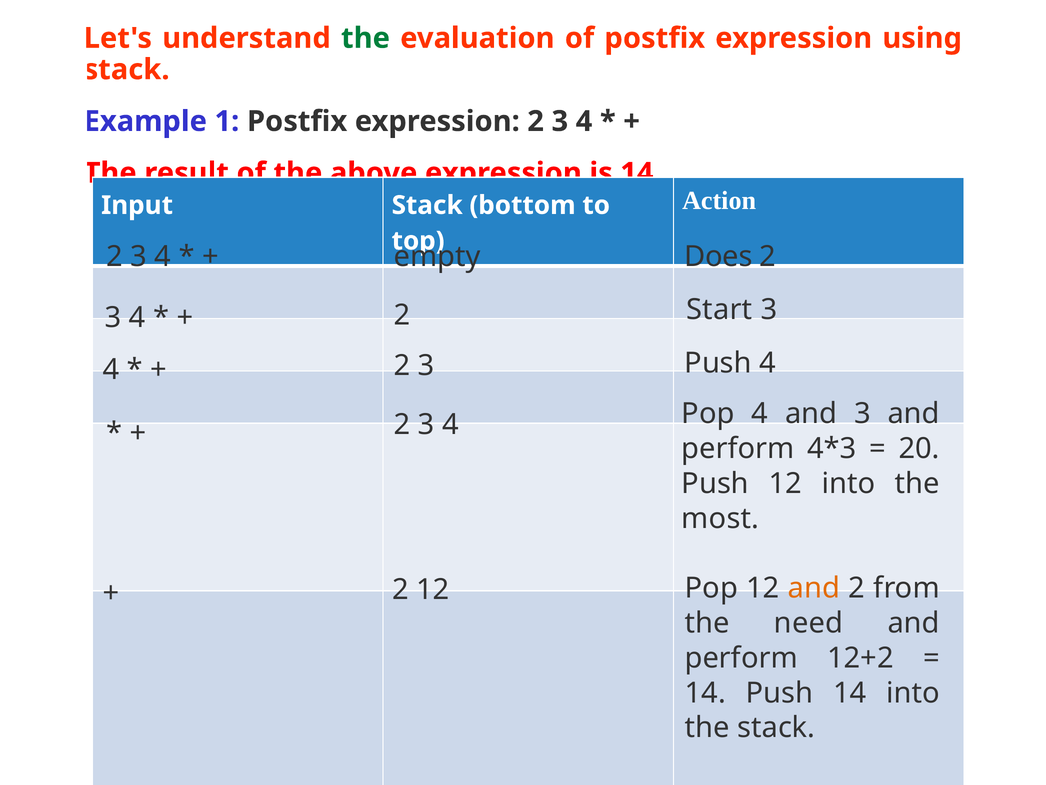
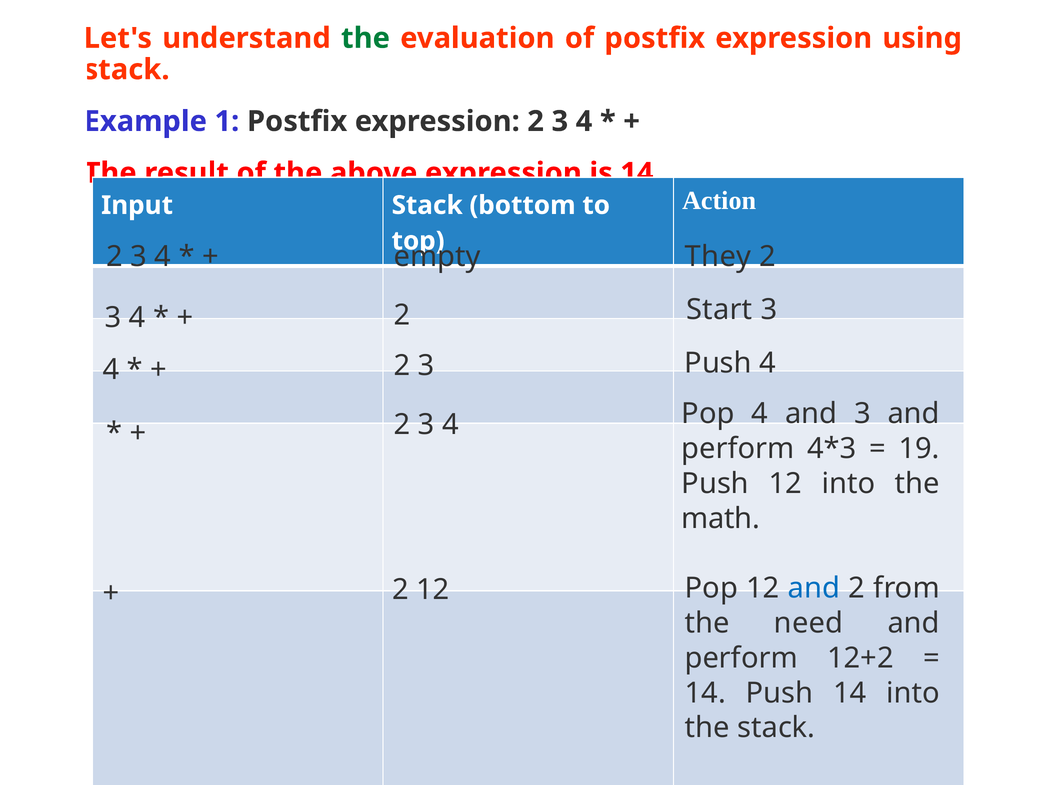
Does: Does -> They
20: 20 -> 19
most: most -> math
and at (814, 588) colour: orange -> blue
